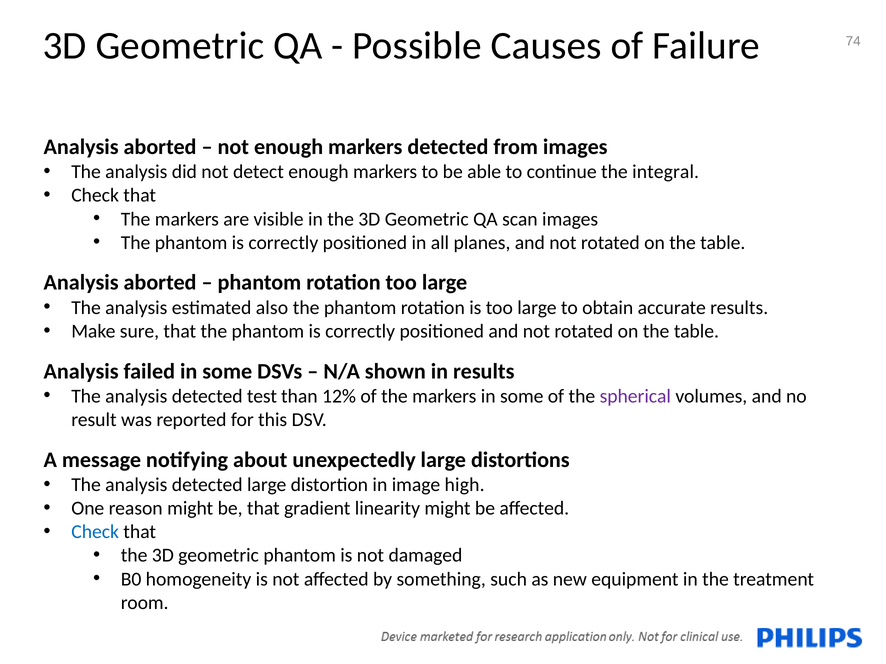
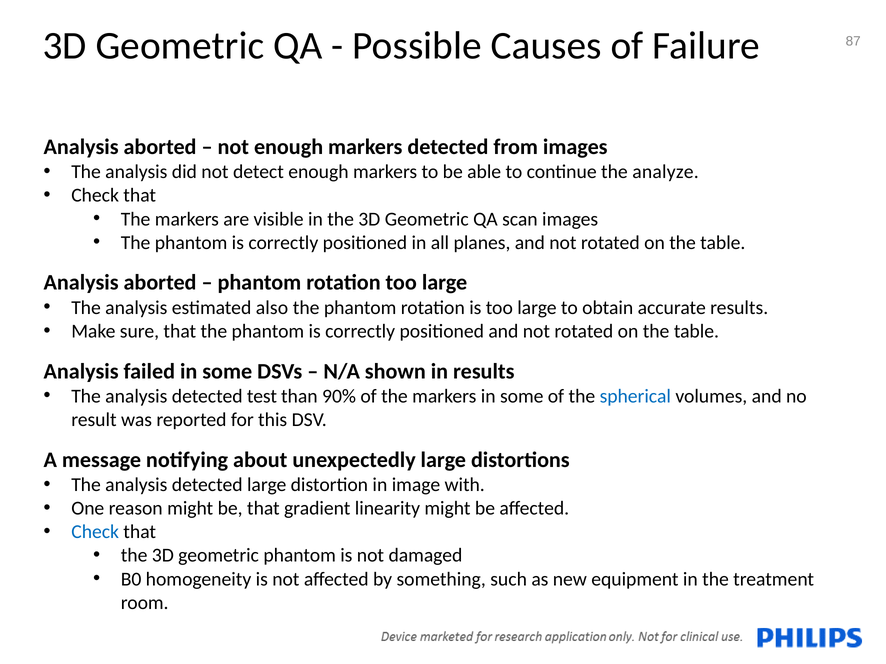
74: 74 -> 87
integral: integral -> analyze
12%: 12% -> 90%
spherical colour: purple -> blue
high: high -> with
